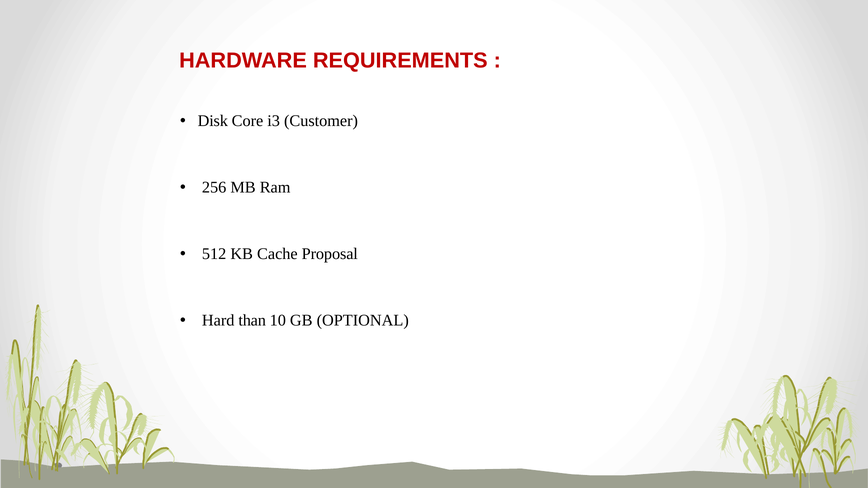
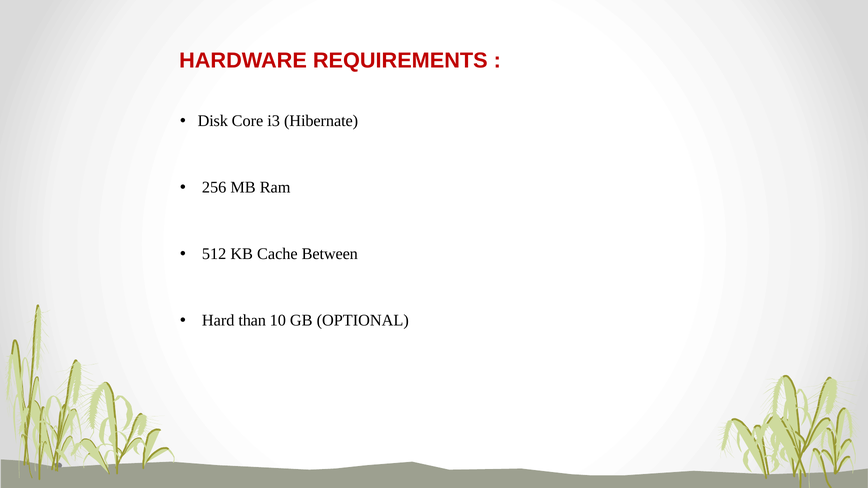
Customer: Customer -> Hibernate
Proposal: Proposal -> Between
